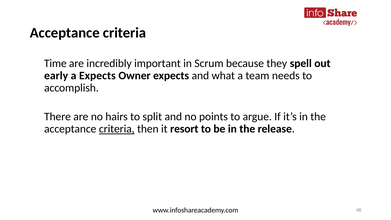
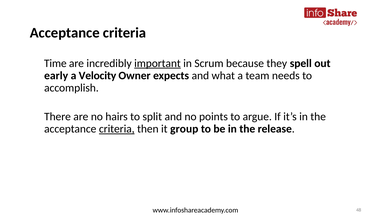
important underline: none -> present
a Expects: Expects -> Velocity
resort: resort -> group
